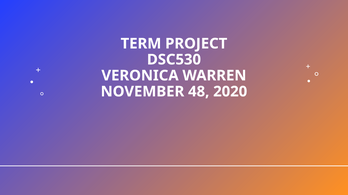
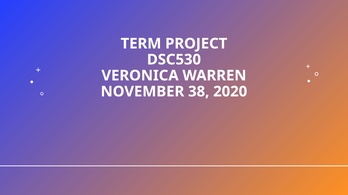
48: 48 -> 38
